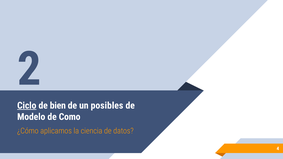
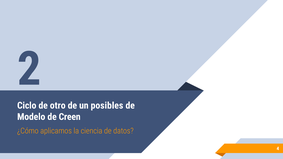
Ciclo underline: present -> none
bien: bien -> otro
Como: Como -> Creen
